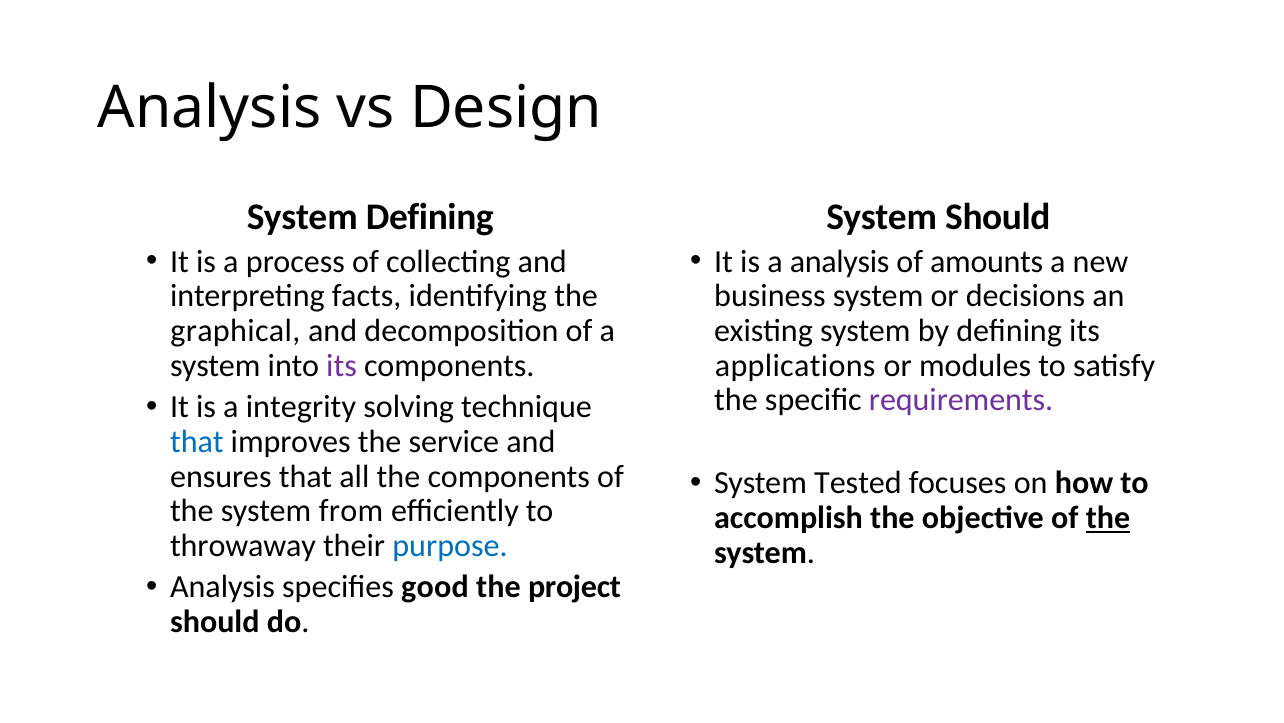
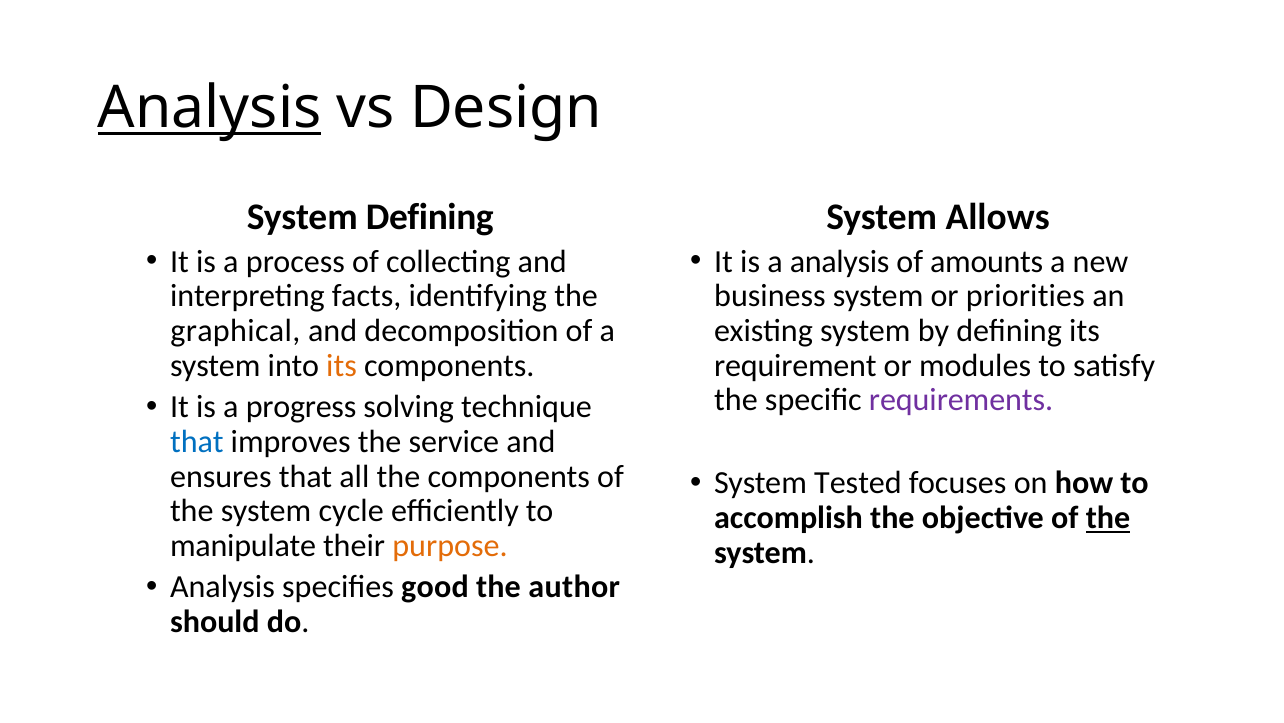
Analysis at (210, 108) underline: none -> present
System Should: Should -> Allows
decisions: decisions -> priorities
its at (342, 365) colour: purple -> orange
applications: applications -> requirement
integrity: integrity -> progress
from: from -> cycle
throwaway: throwaway -> manipulate
purpose colour: blue -> orange
project: project -> author
